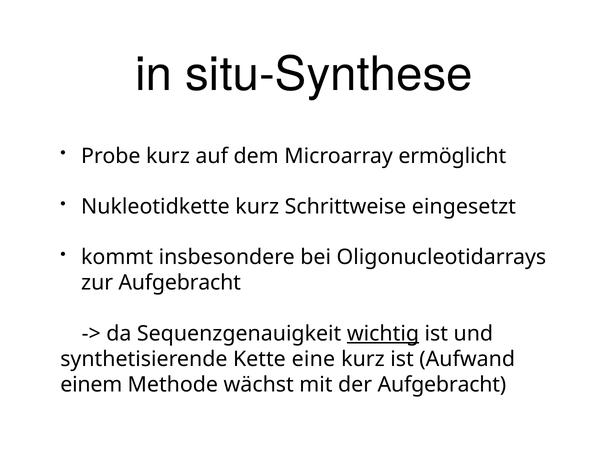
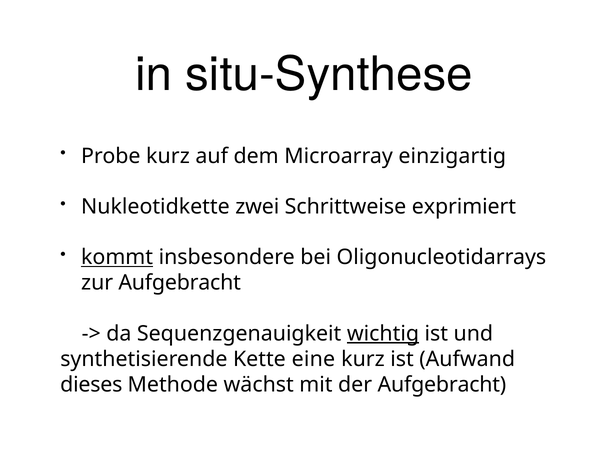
ermöglicht: ermöglicht -> einzigartig
Nukleotidkette kurz: kurz -> zwei
eingesetzt: eingesetzt -> exprimiert
kommt underline: none -> present
einem: einem -> dieses
